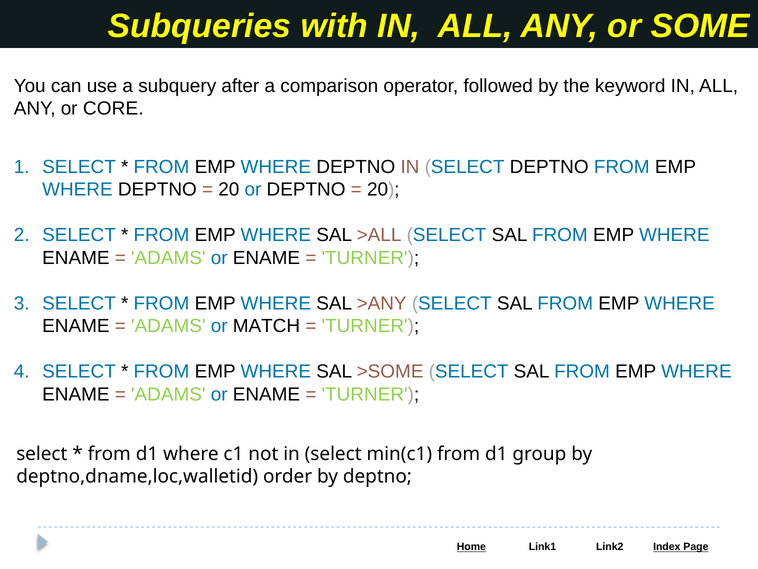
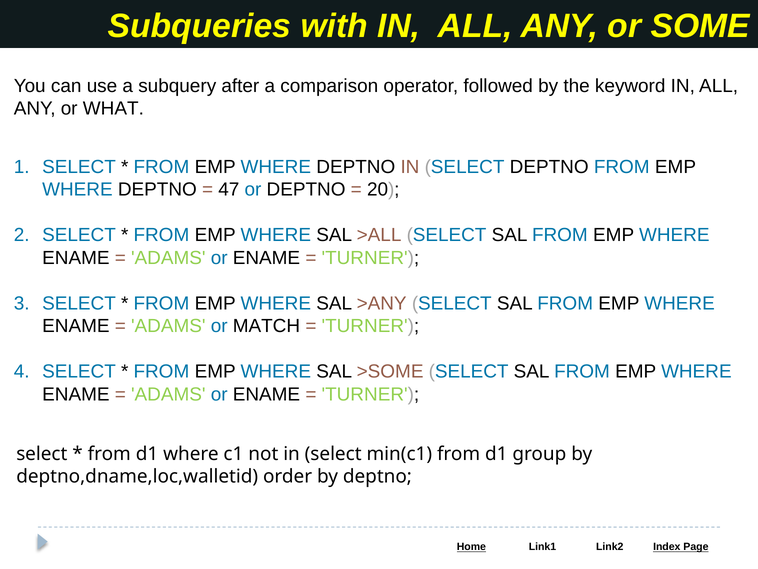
CORE: CORE -> WHAT
20 at (229, 189): 20 -> 47
